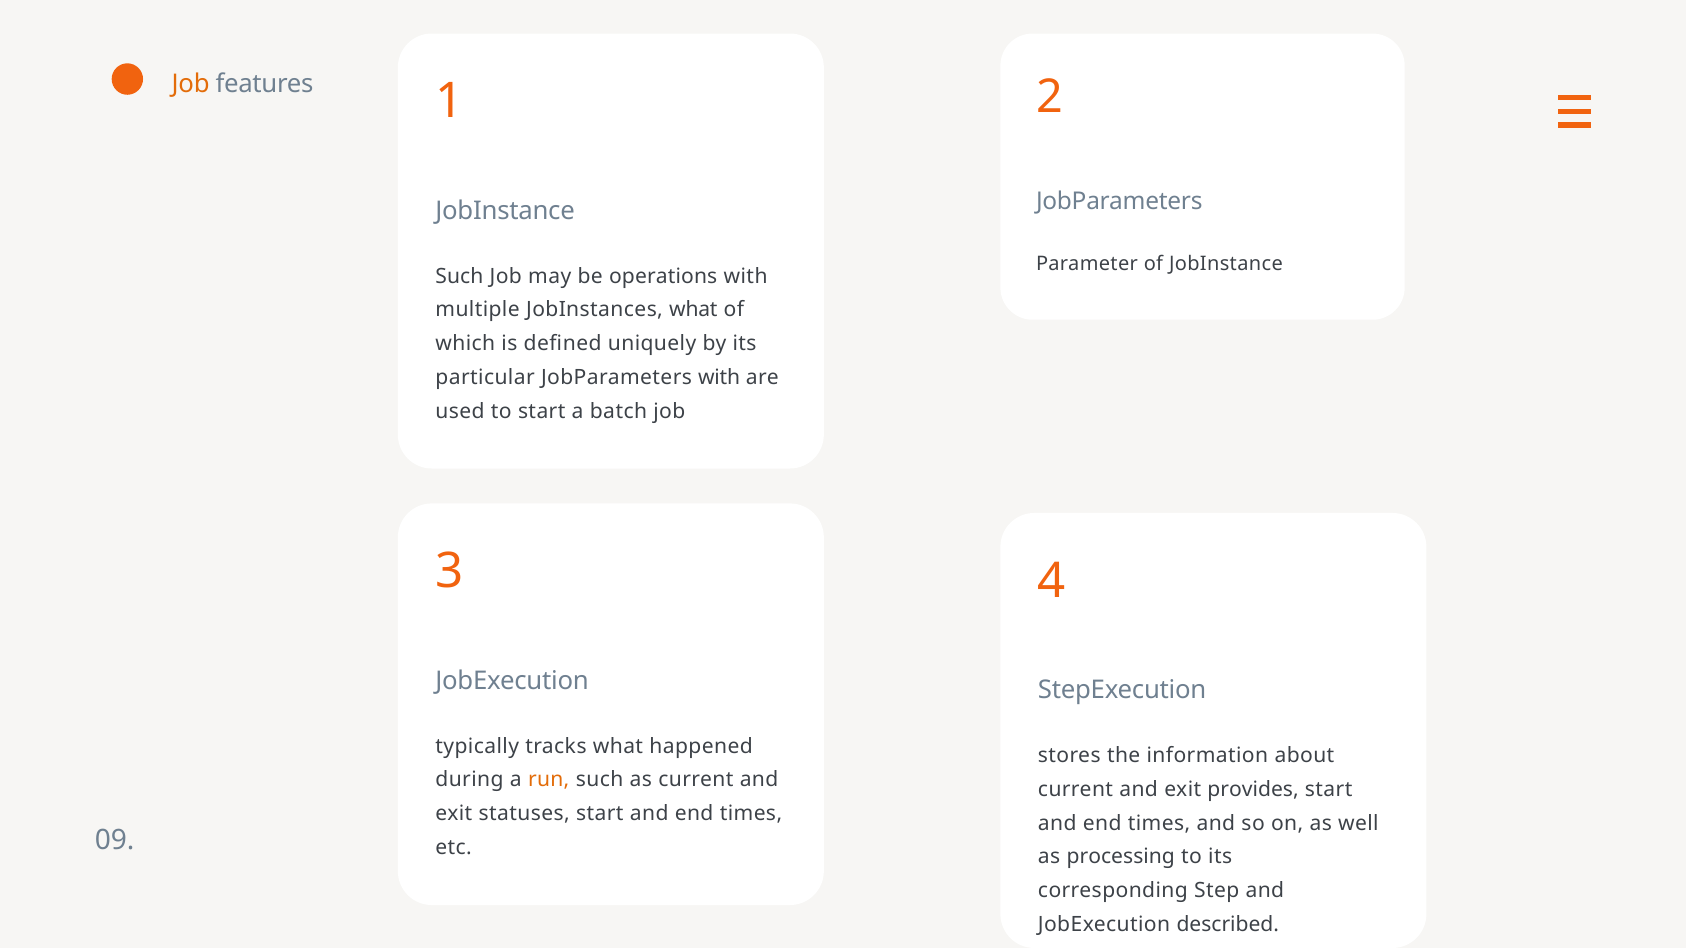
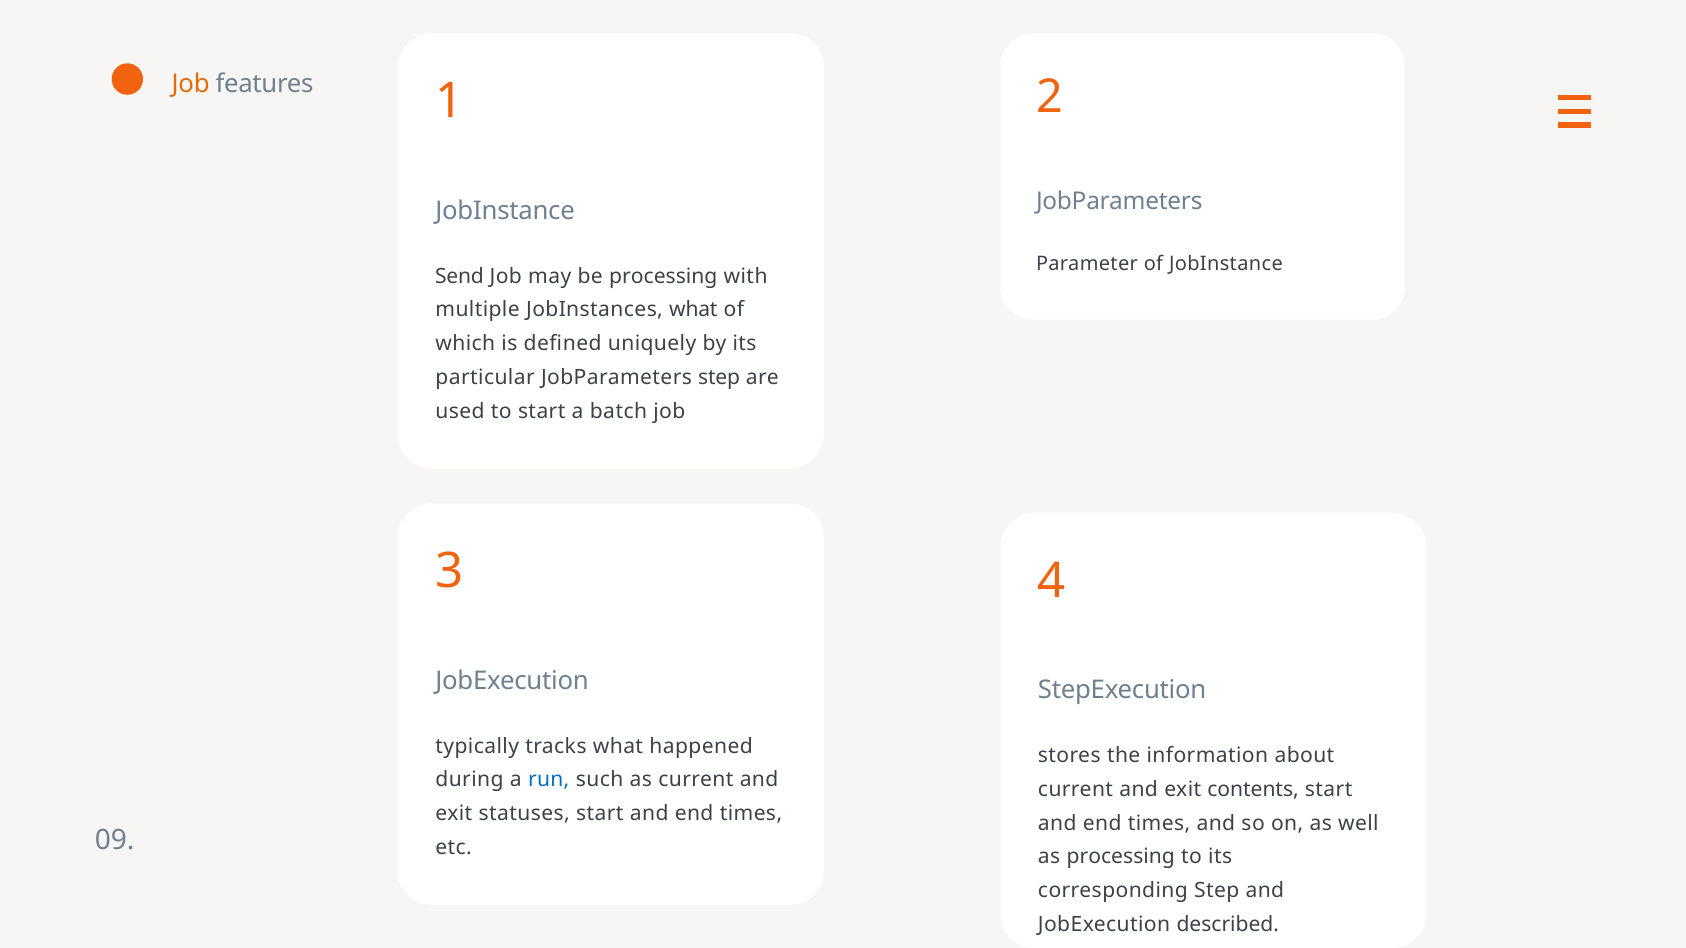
Such at (459, 276): Such -> Send
be operations: operations -> processing
JobParameters with: with -> step
run colour: orange -> blue
provides: provides -> contents
